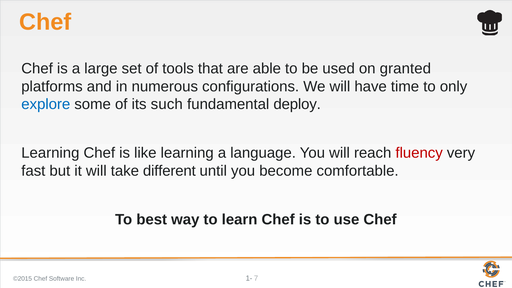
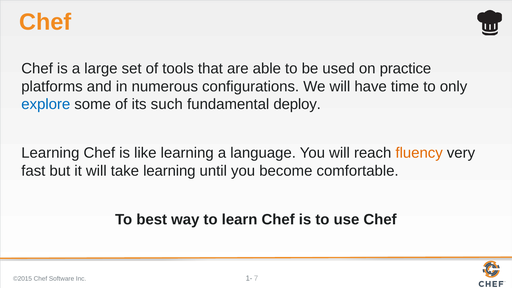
granted: granted -> practice
fluency colour: red -> orange
take different: different -> learning
